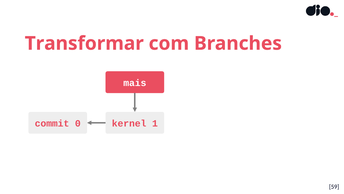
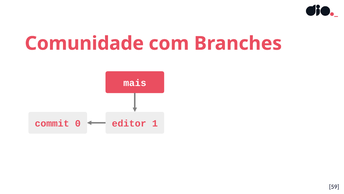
Transformar: Transformar -> Comunidade
kernel: kernel -> editor
